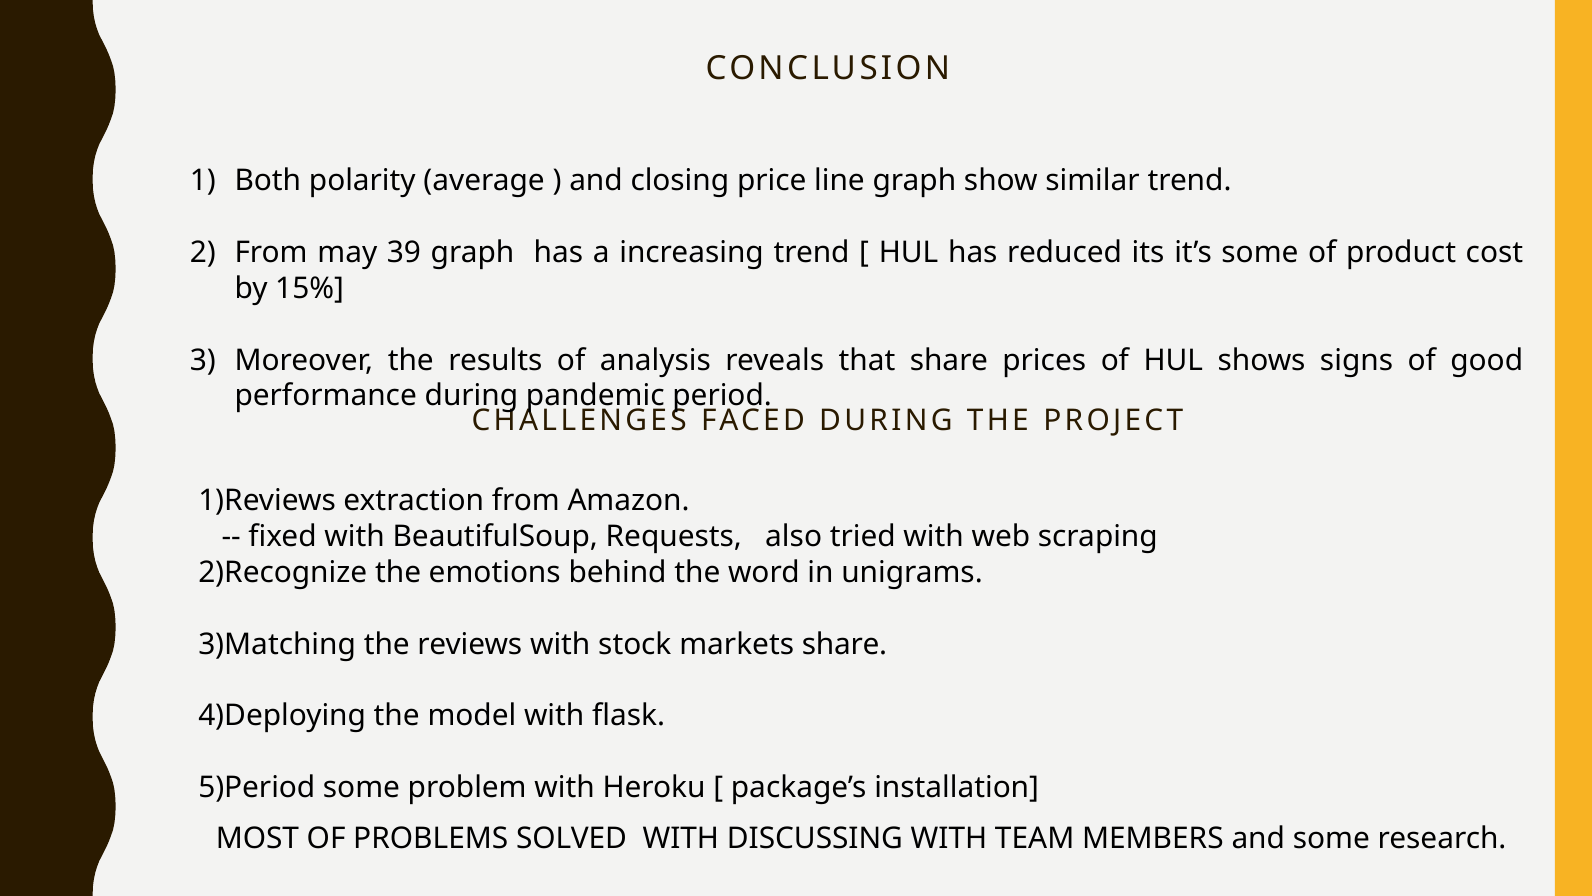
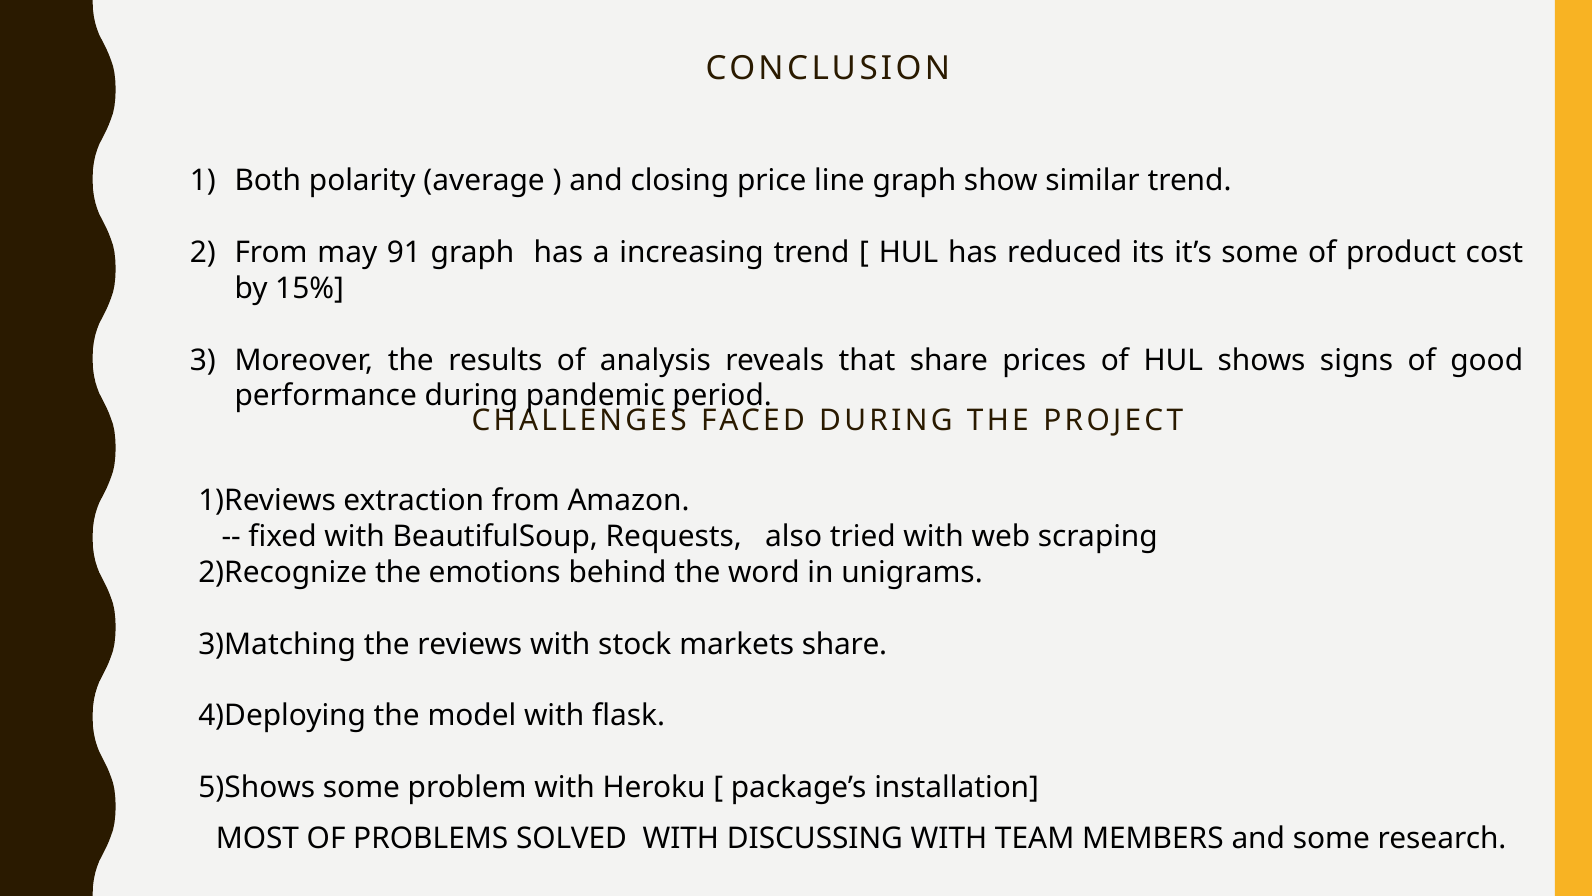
39: 39 -> 91
5)Period: 5)Period -> 5)Shows
